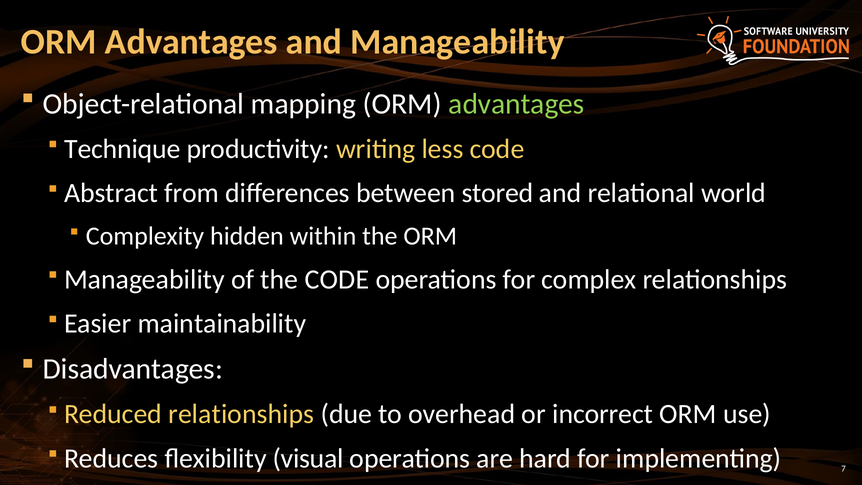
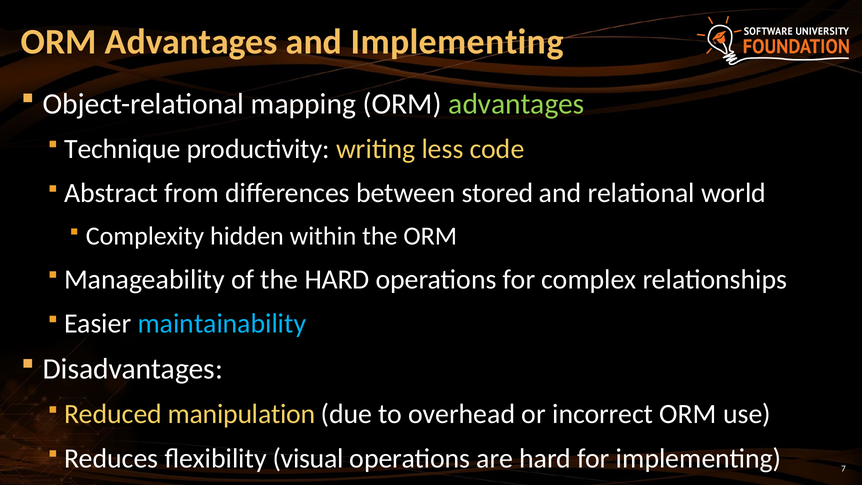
and Manageability: Manageability -> Implementing
the CODE: CODE -> HARD
maintainability colour: white -> light blue
Reduced relationships: relationships -> manipulation
